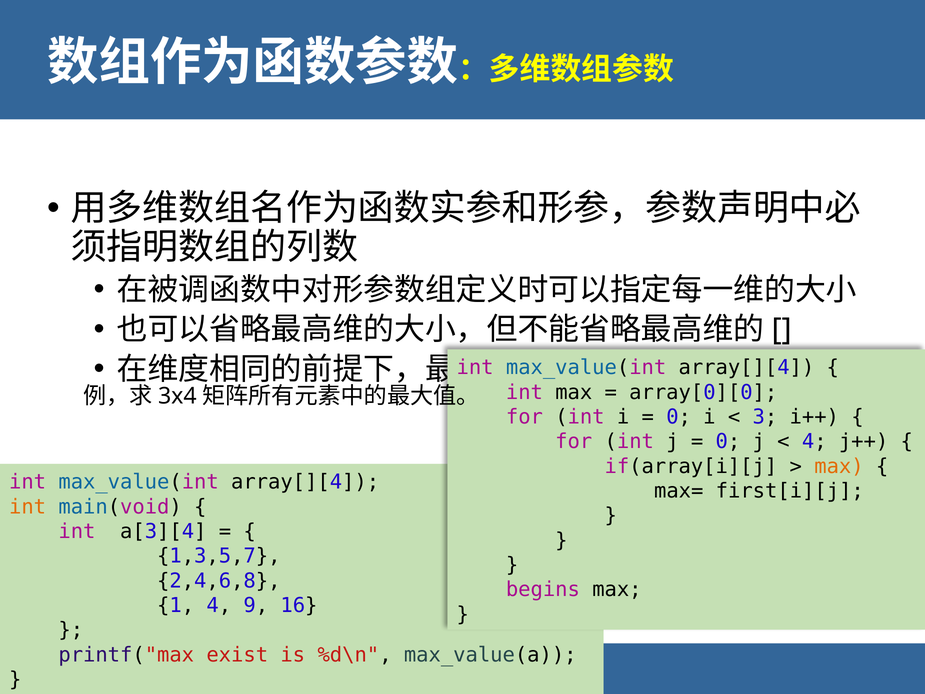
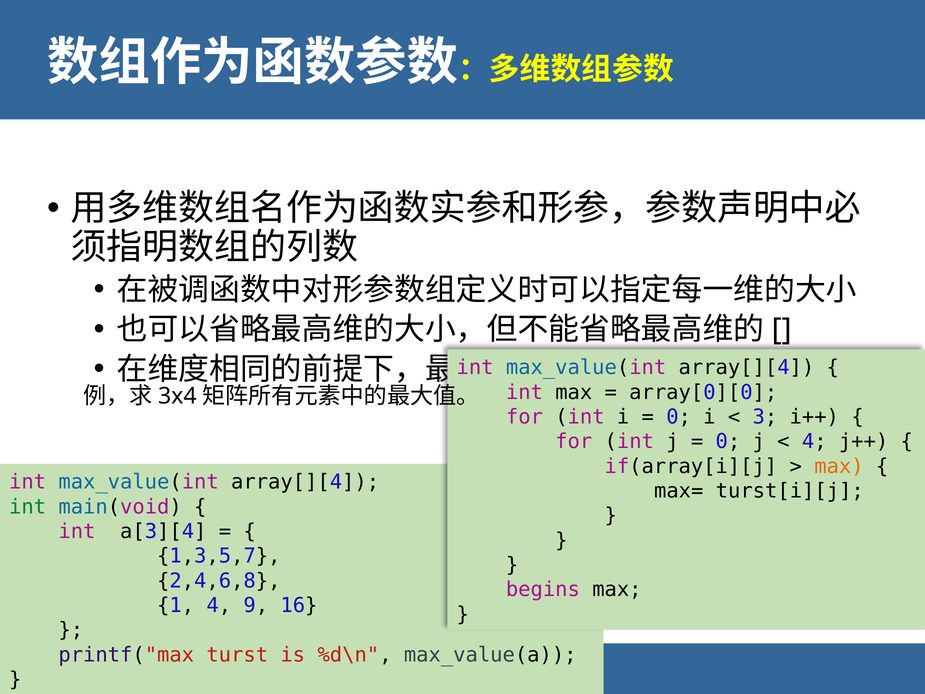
first[i][j: first[i][j -> turst[i][j
int at (28, 507) colour: orange -> green
exist: exist -> turst
